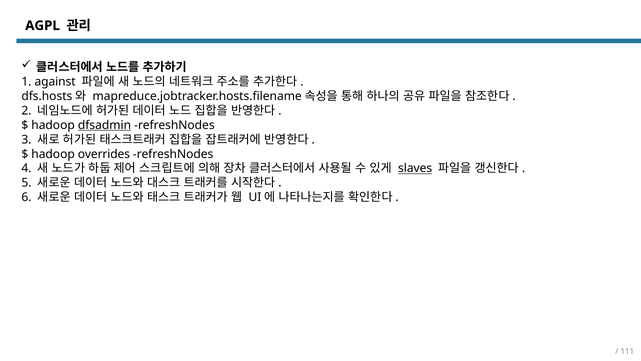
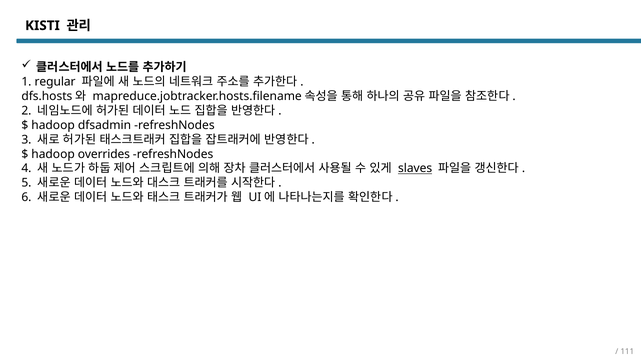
AGPL: AGPL -> KISTI
against: against -> regular
dfsadmin underline: present -> none
